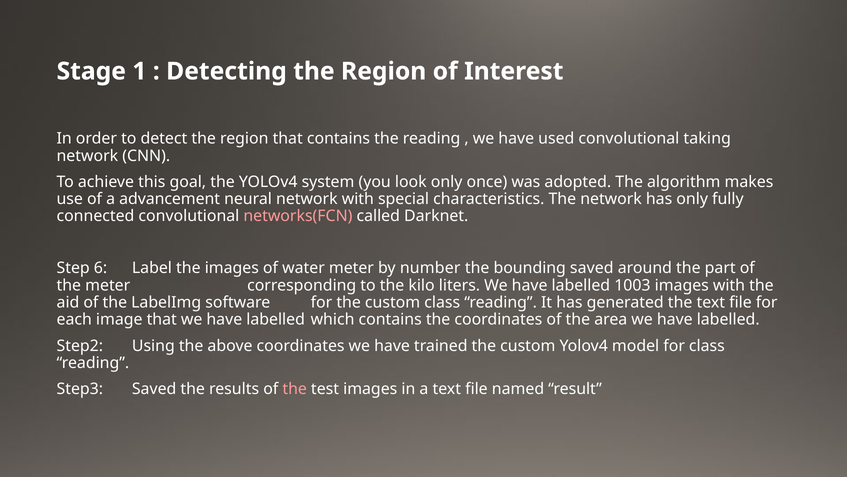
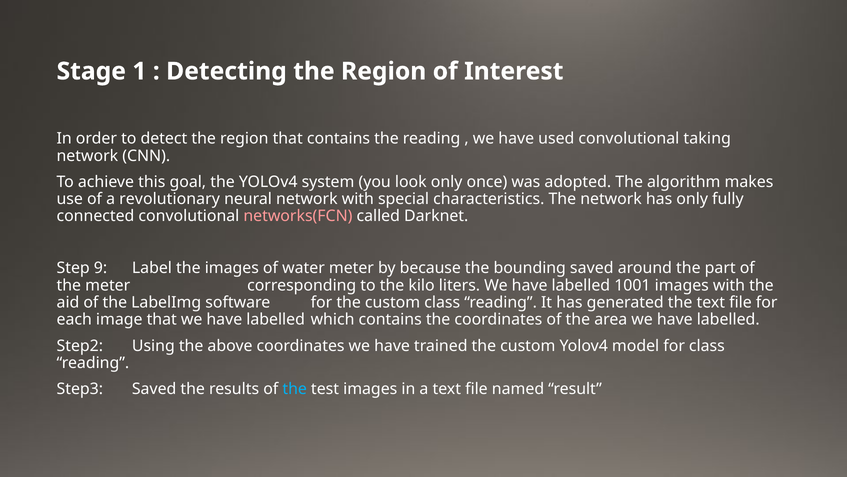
advancement: advancement -> revolutionary
6: 6 -> 9
number: number -> because
1003: 1003 -> 1001
the at (295, 388) colour: pink -> light blue
